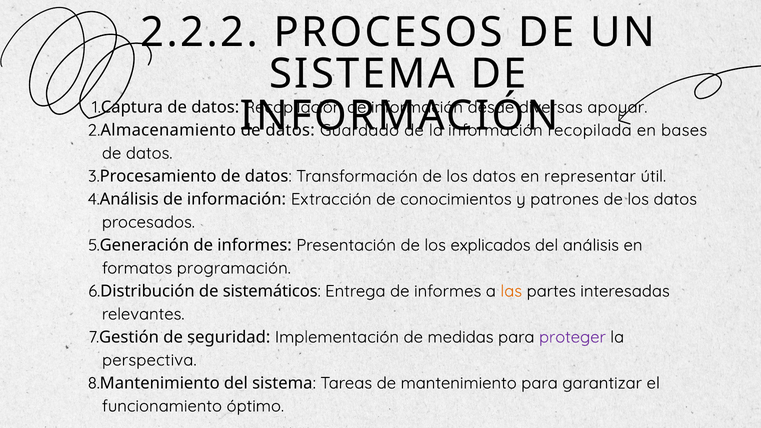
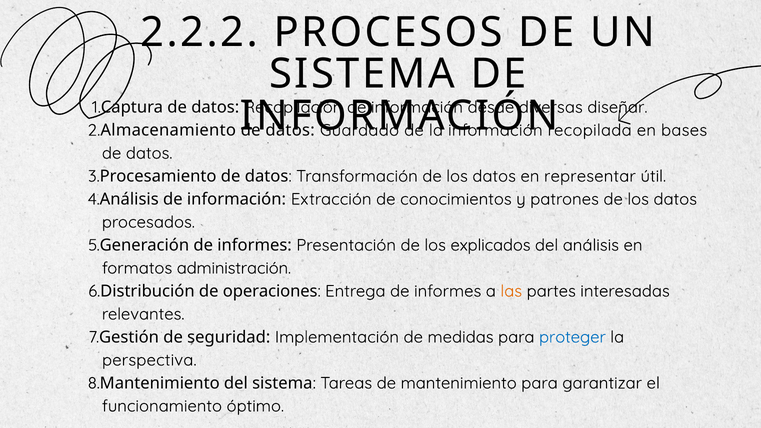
apoyar: apoyar -> diseñar
programación: programación -> administración
sistemáticos: sistemáticos -> operaciones
proteger colour: purple -> blue
